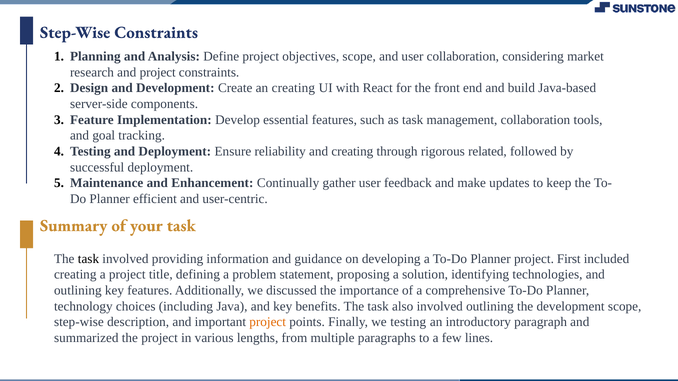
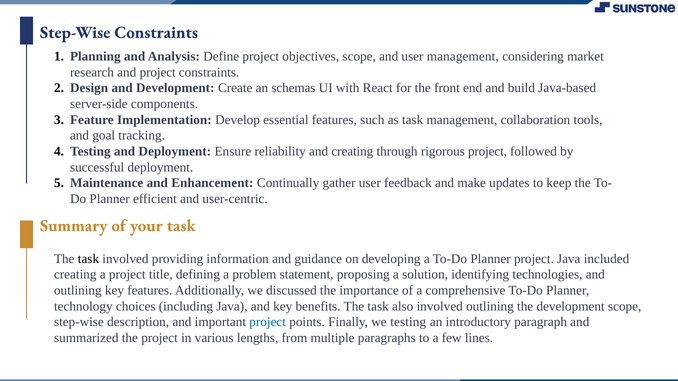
user collaboration: collaboration -> management
an creating: creating -> schemas
rigorous related: related -> project
project First: First -> Java
project at (268, 322) colour: orange -> blue
